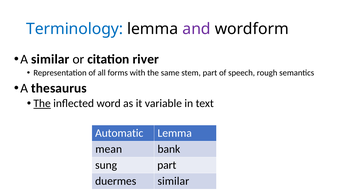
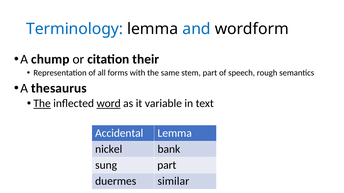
and colour: purple -> blue
A similar: similar -> chump
river: river -> their
word underline: none -> present
Automatic: Automatic -> Accidental
mean: mean -> nickel
